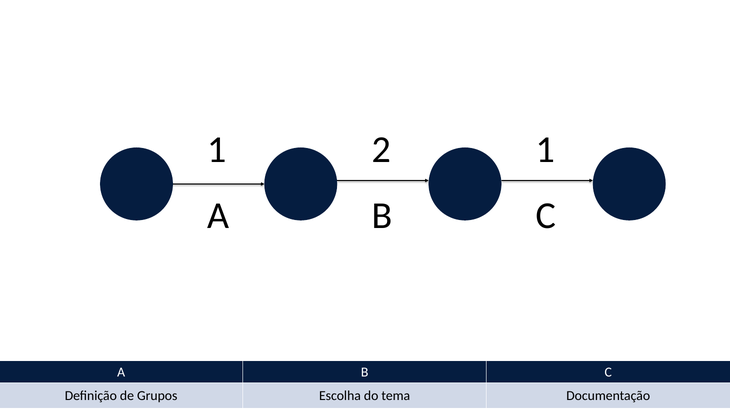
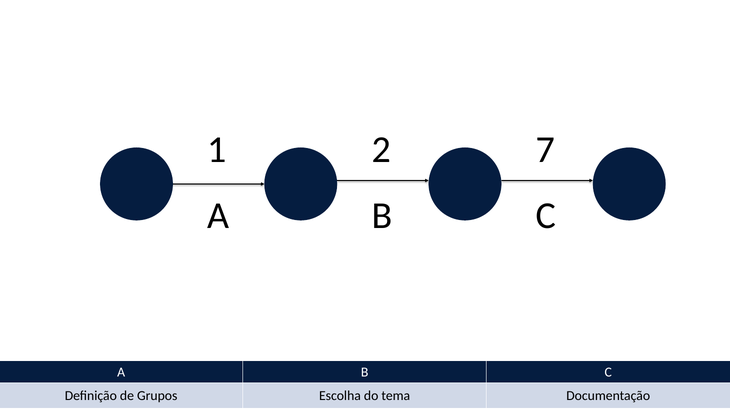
2 1: 1 -> 7
